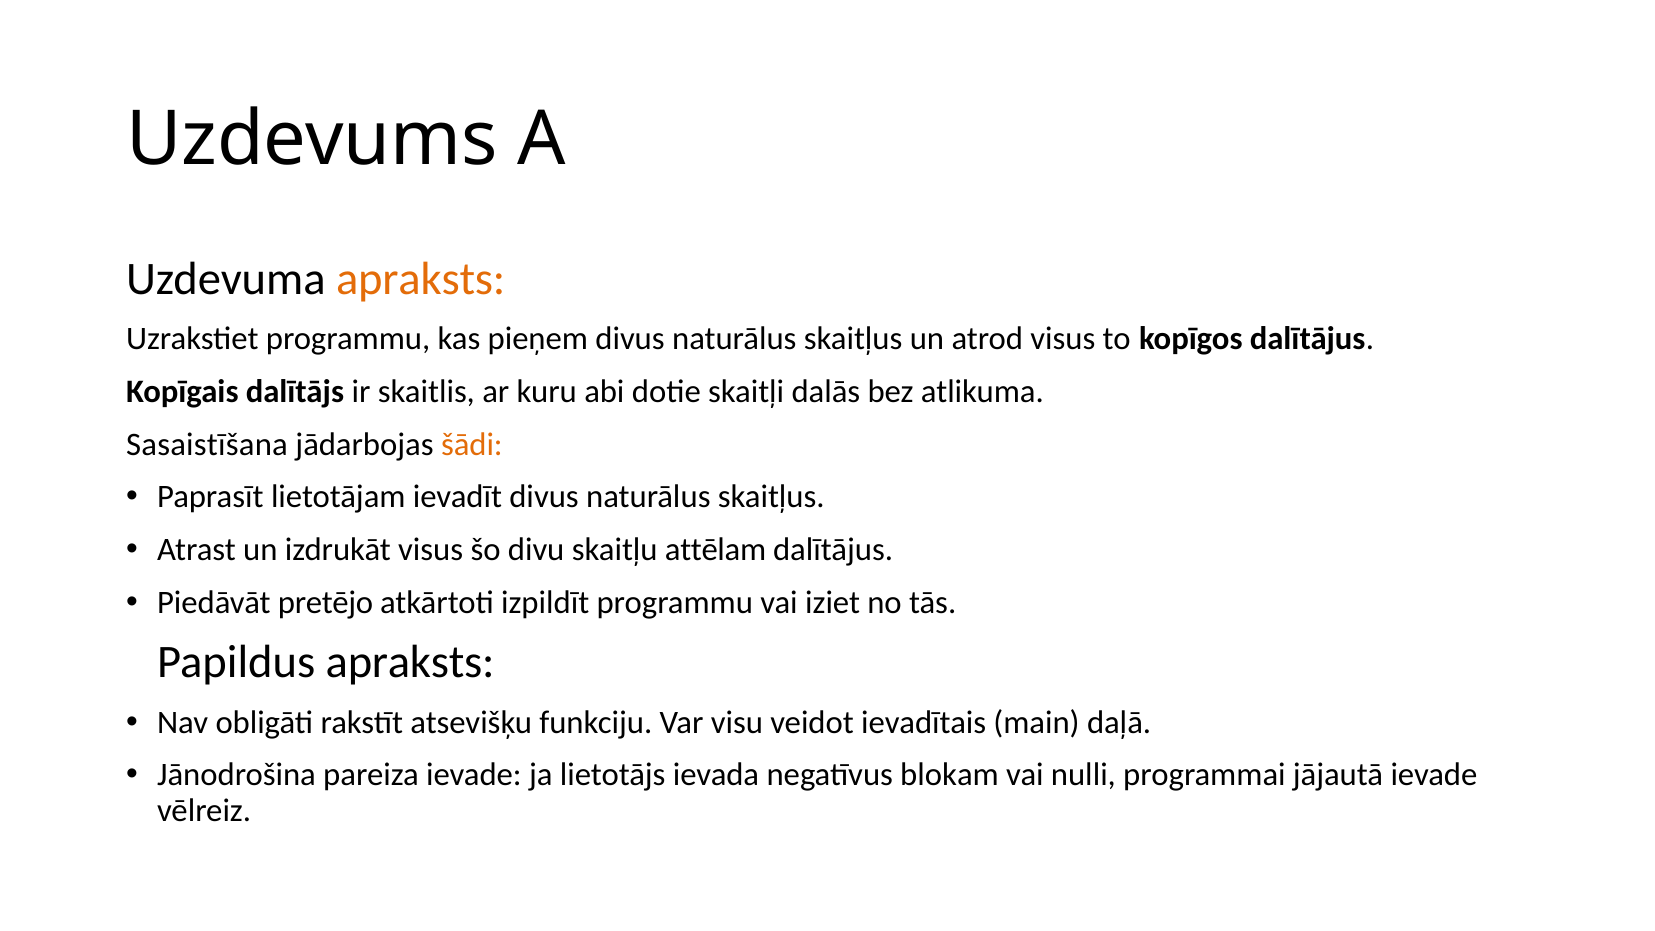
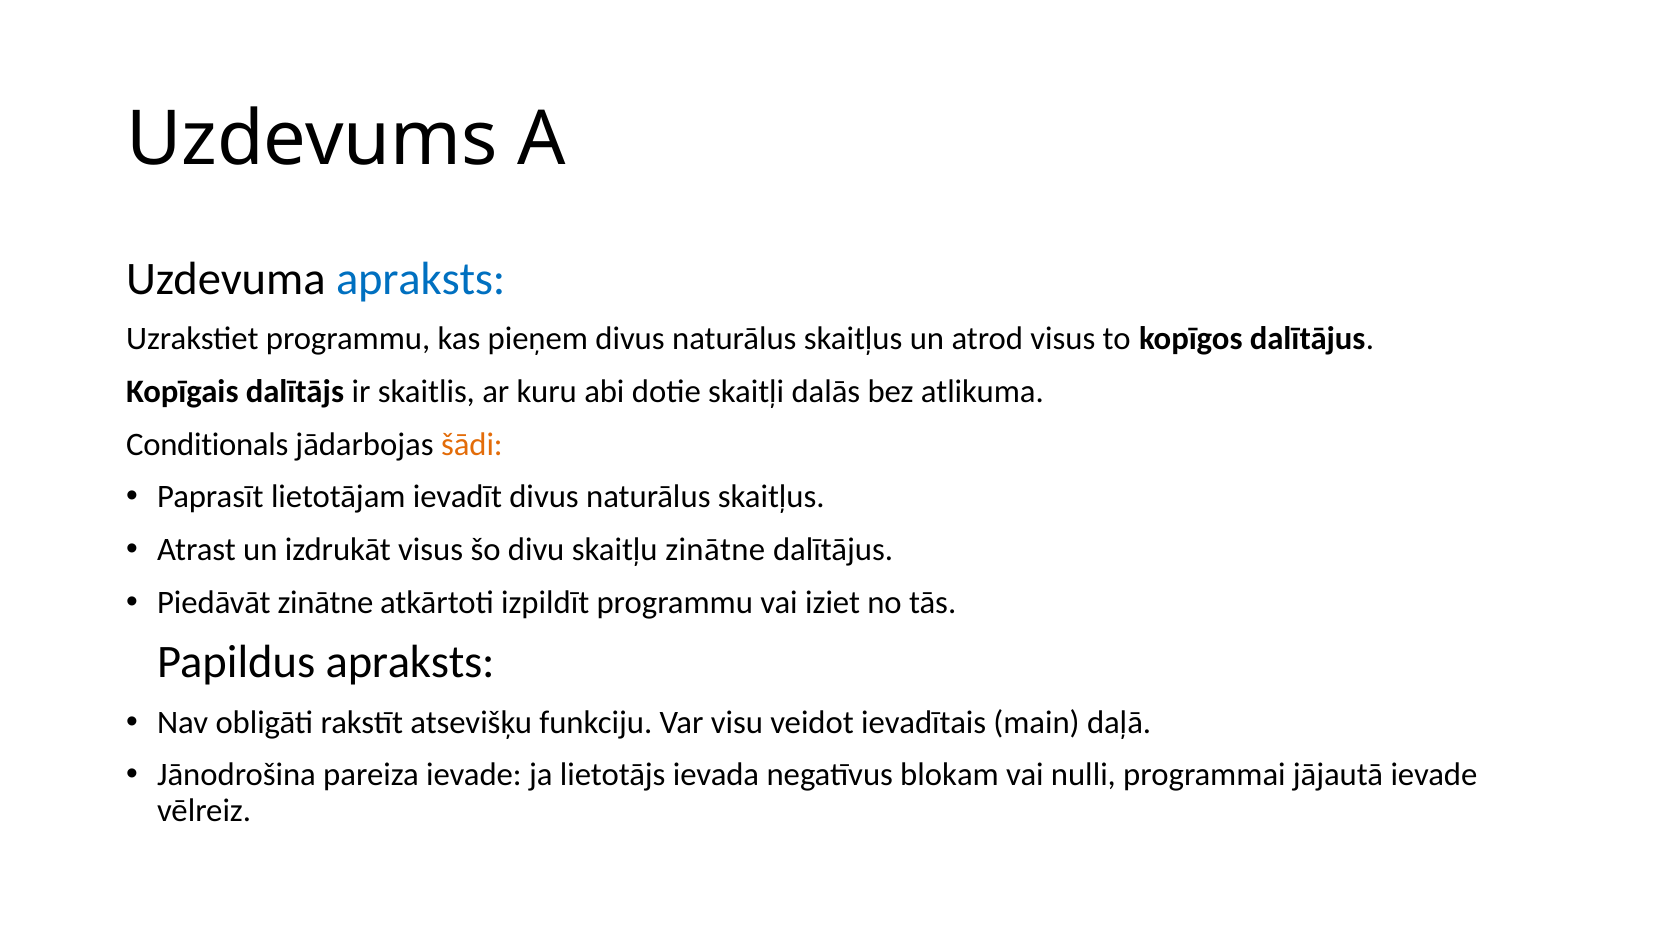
apraksts at (421, 279) colour: orange -> blue
Sasaistīšana: Sasaistīšana -> Conditionals
skaitļu attēlam: attēlam -> zinātne
Piedāvāt pretējo: pretējo -> zinātne
